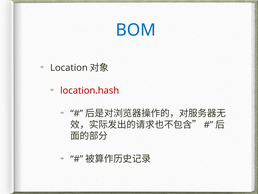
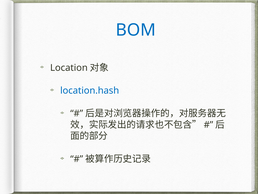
location.hash colour: red -> blue
